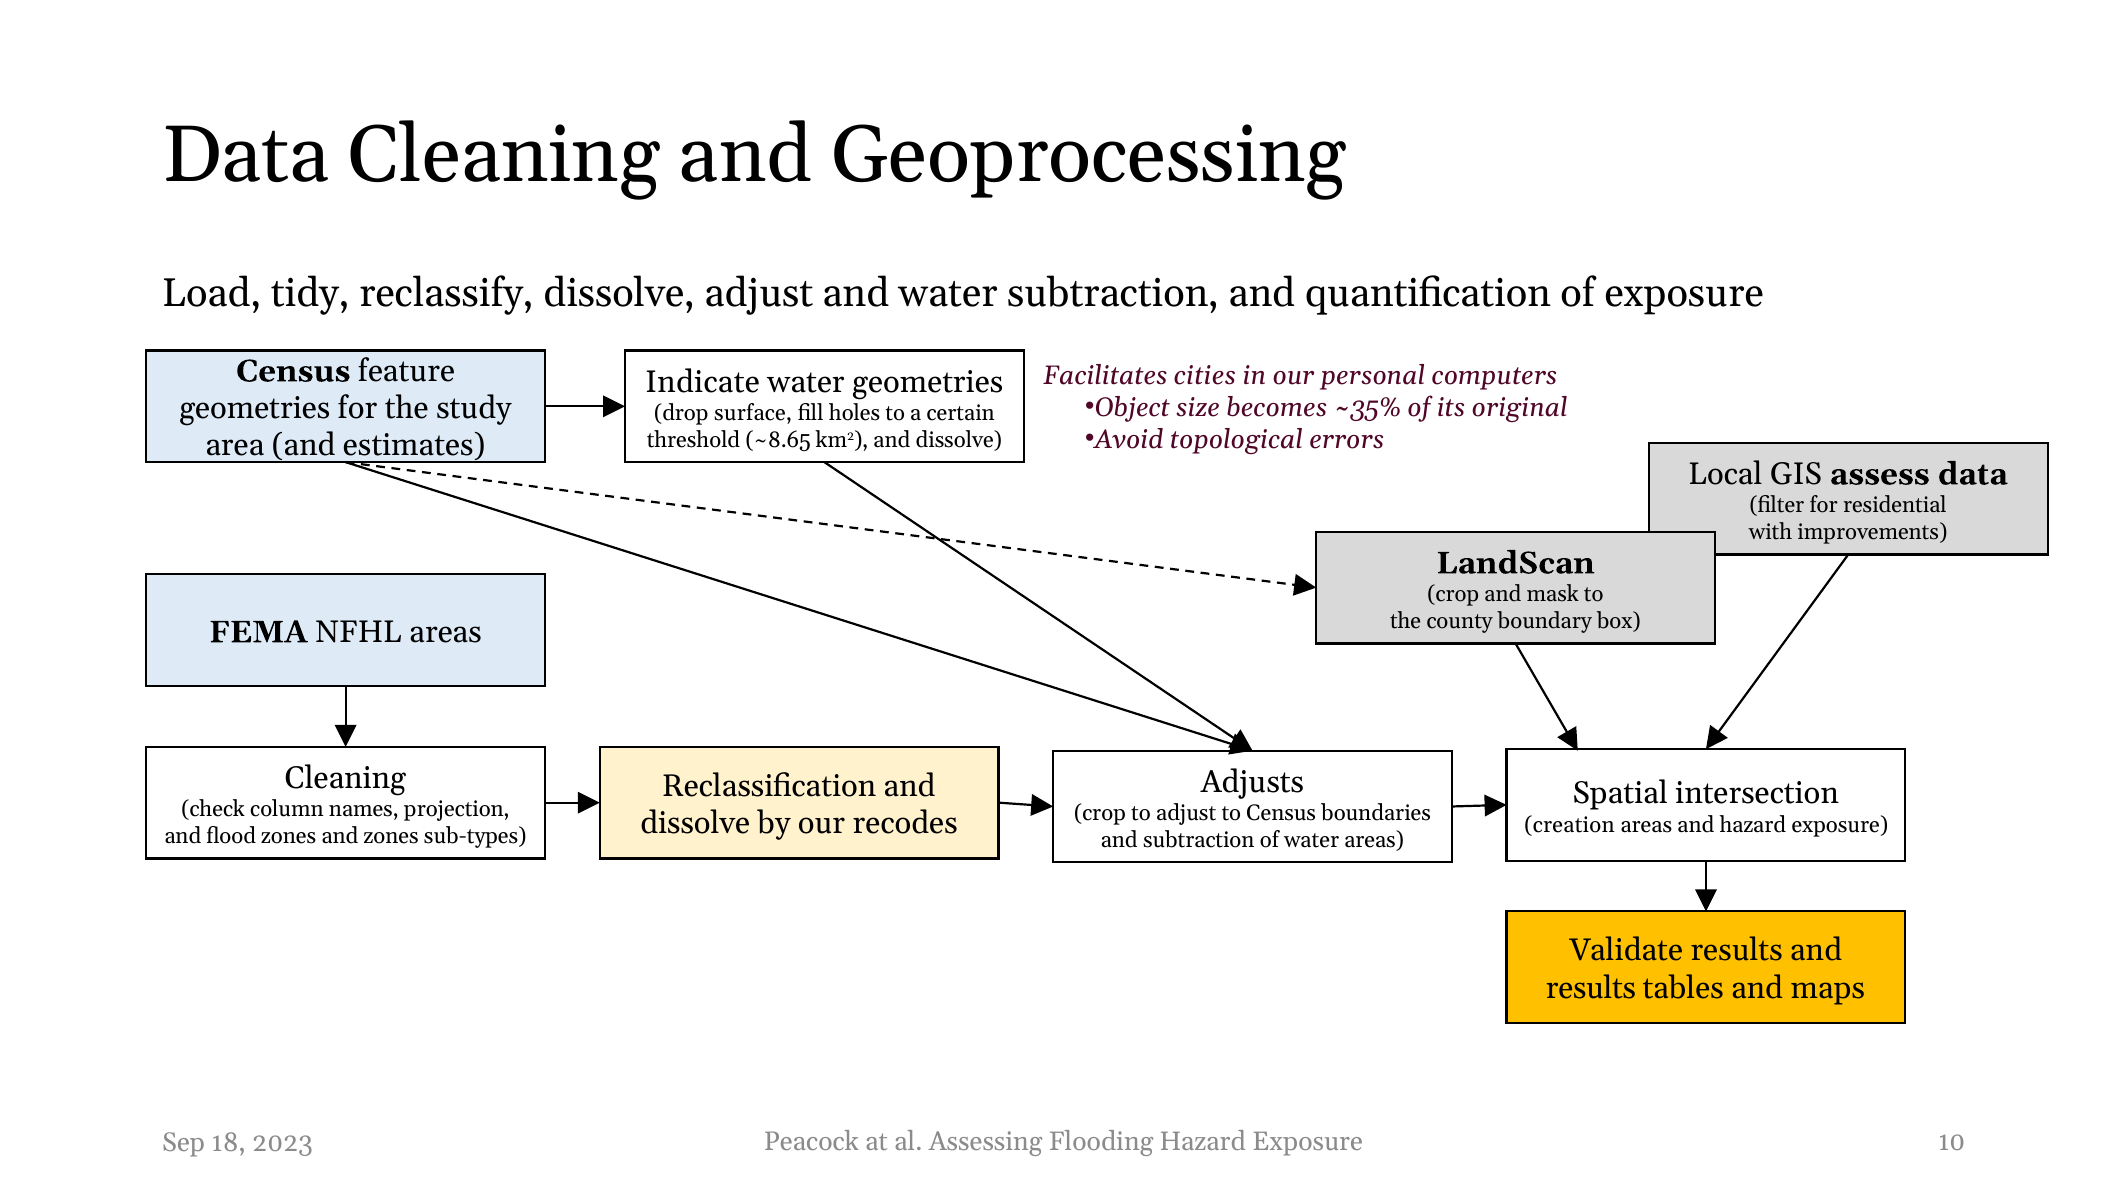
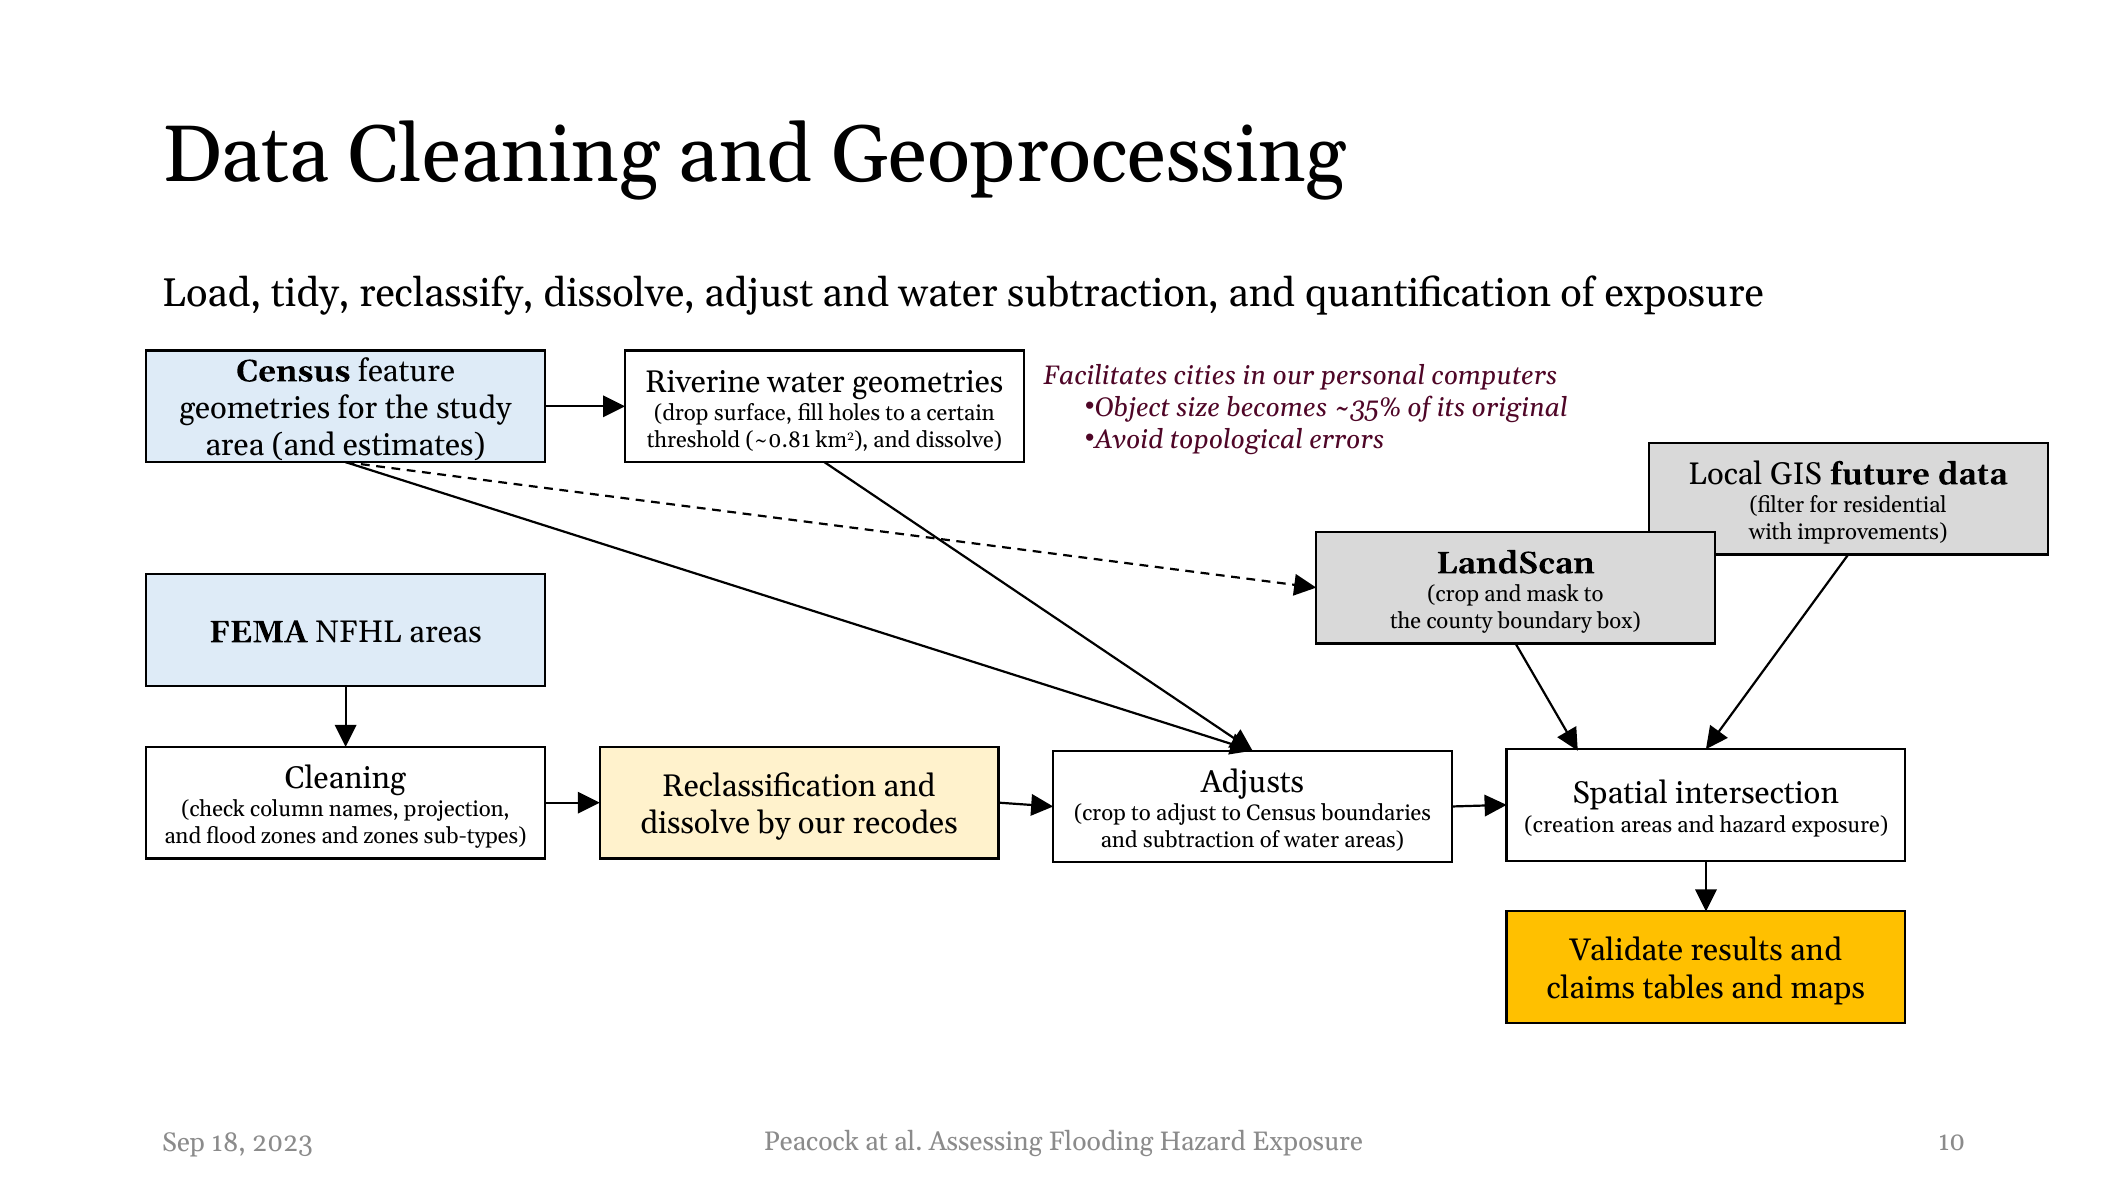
Indicate: Indicate -> Riverine
~8.65: ~8.65 -> ~0.81
assess: assess -> future
results at (1591, 988): results -> claims
